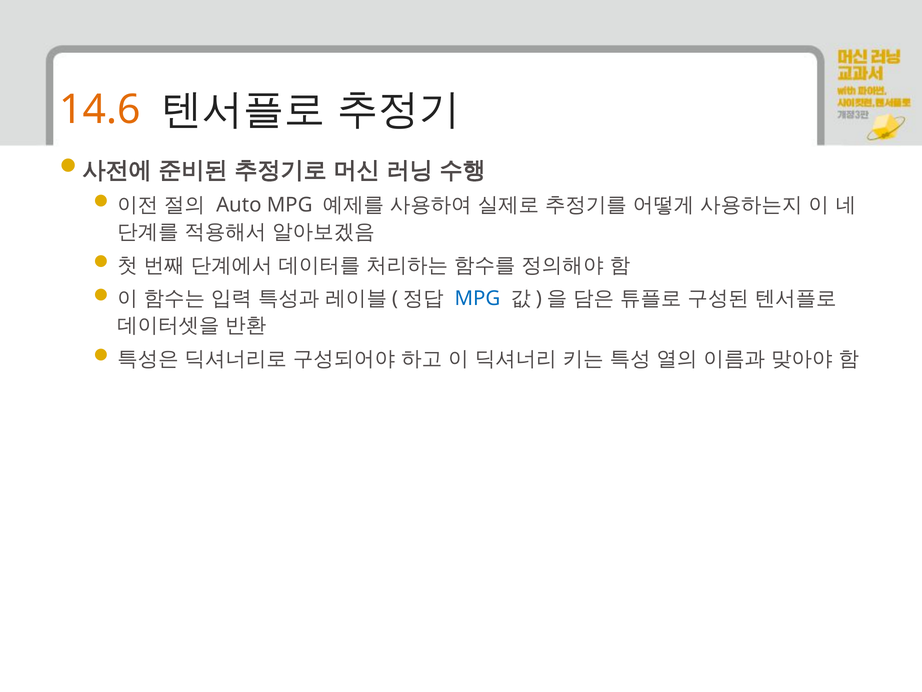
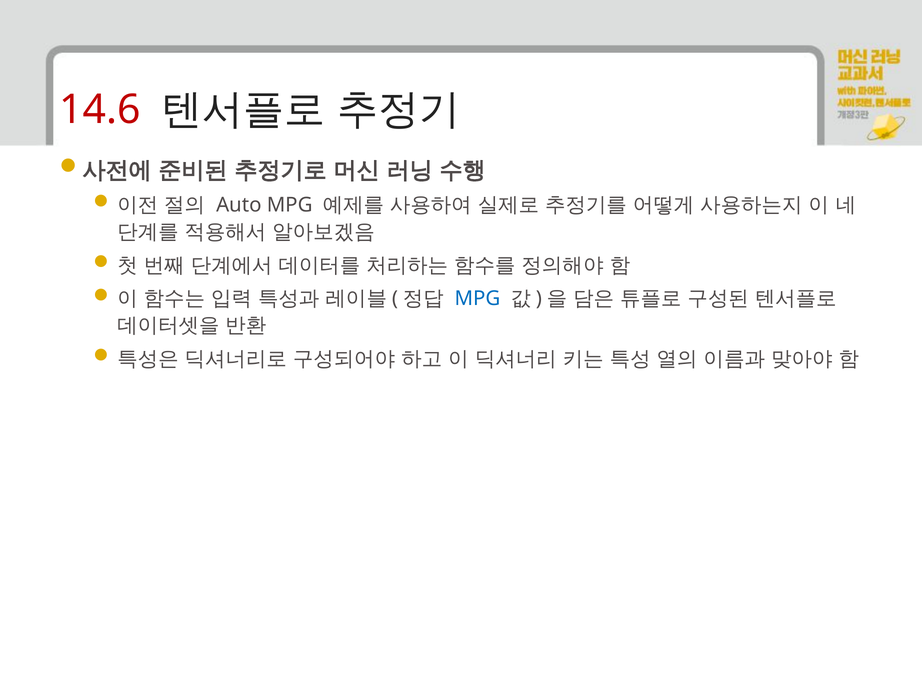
14.6 colour: orange -> red
